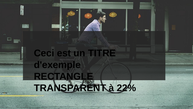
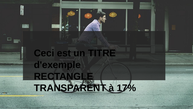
22%: 22% -> 17%
